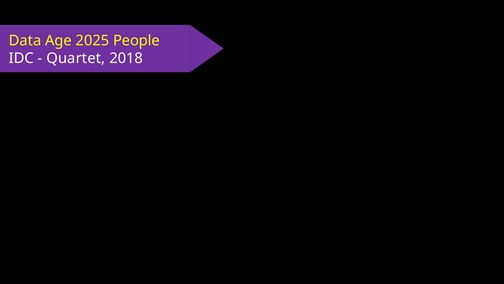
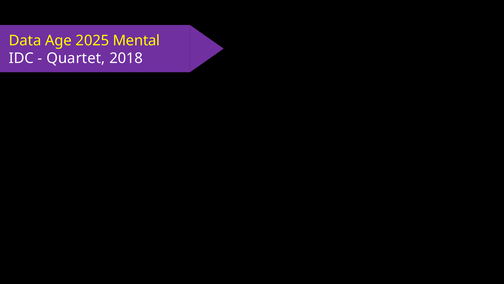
People: People -> Mental
